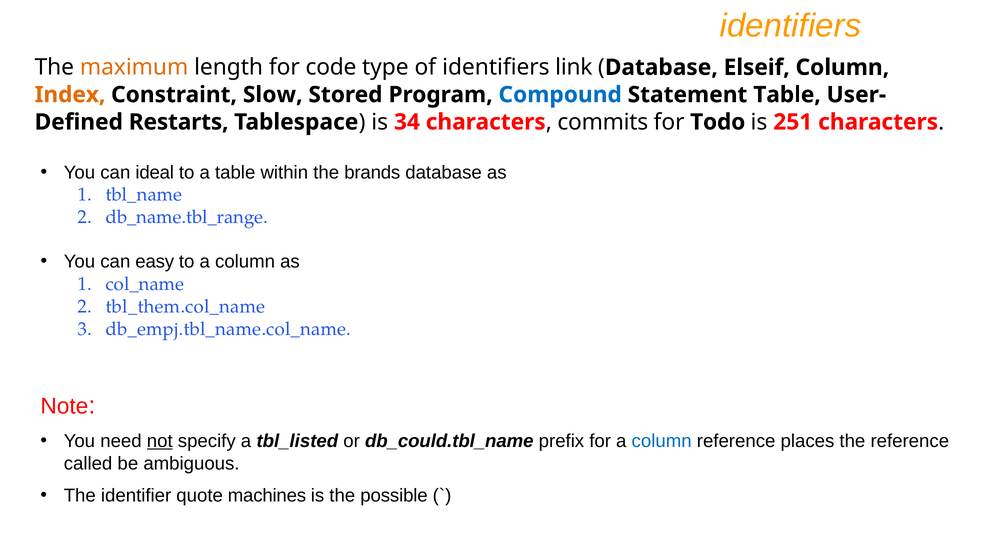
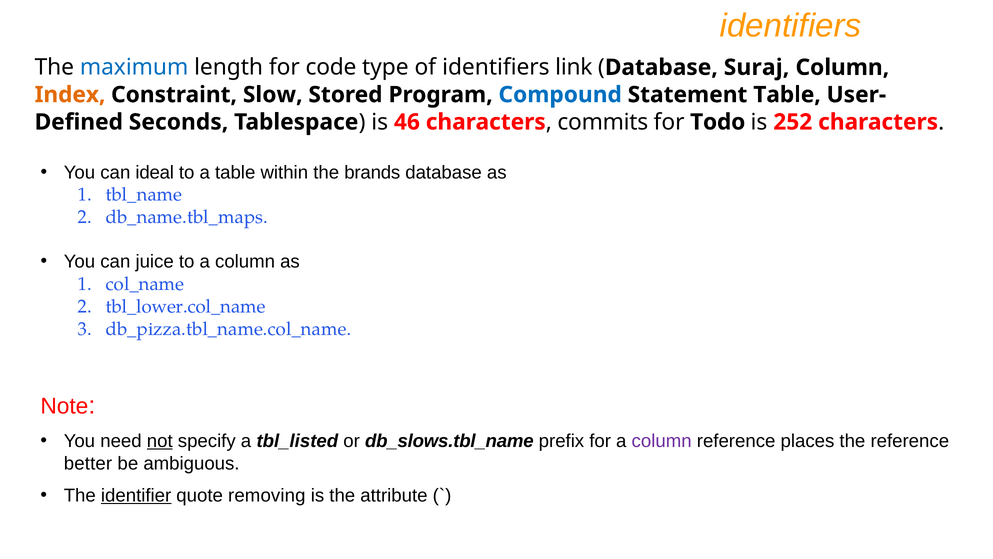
maximum colour: orange -> blue
Elseif: Elseif -> Suraj
Restarts: Restarts -> Seconds
34: 34 -> 46
251: 251 -> 252
db_name.tbl_range: db_name.tbl_range -> db_name.tbl_maps
easy: easy -> juice
tbl_them.col_name: tbl_them.col_name -> tbl_lower.col_name
db_empj.tbl_name.col_name: db_empj.tbl_name.col_name -> db_pizza.tbl_name.col_name
db_could.tbl_name: db_could.tbl_name -> db_slows.tbl_name
column at (662, 441) colour: blue -> purple
called: called -> better
identifier underline: none -> present
machines: machines -> removing
possible: possible -> attribute
